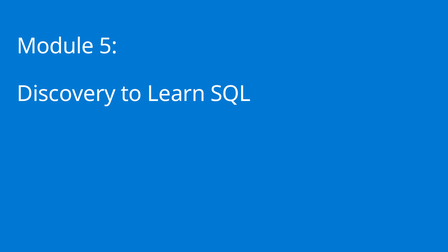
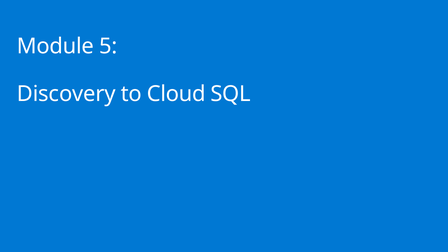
Learn: Learn -> Cloud
